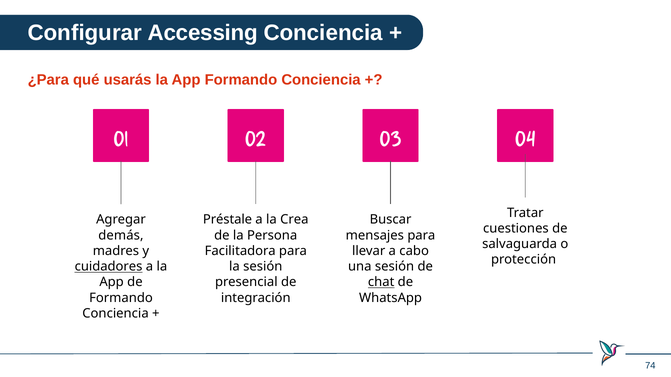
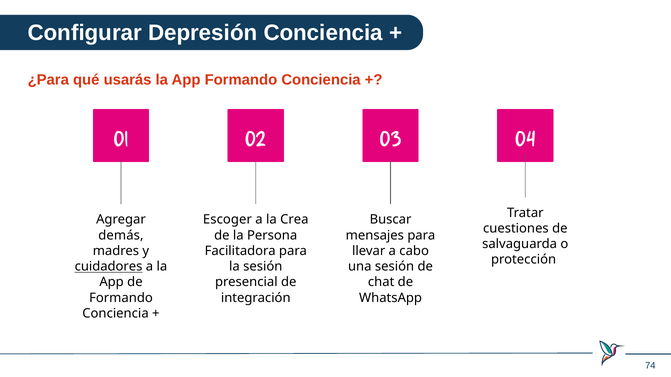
Accessing: Accessing -> Depresión
Préstale: Préstale -> Escoger
chat underline: present -> none
